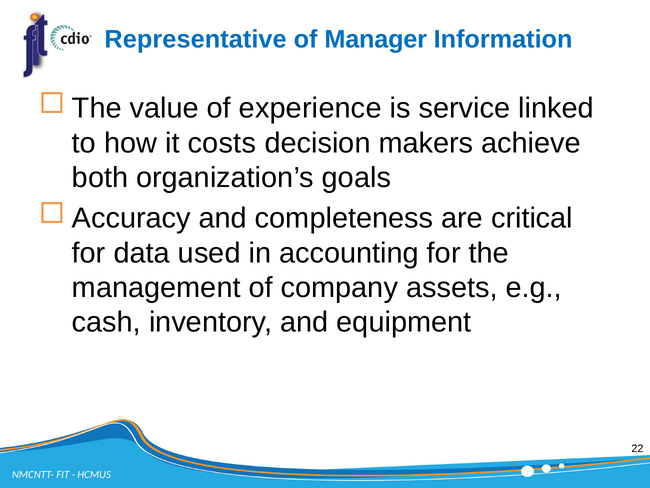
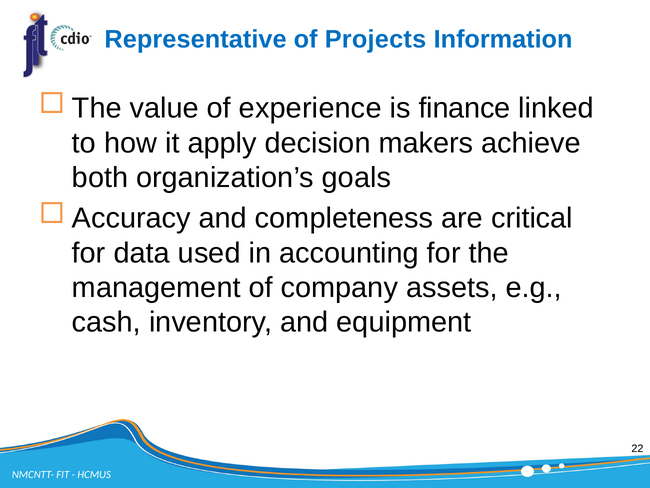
Manager: Manager -> Projects
service: service -> finance
costs: costs -> apply
